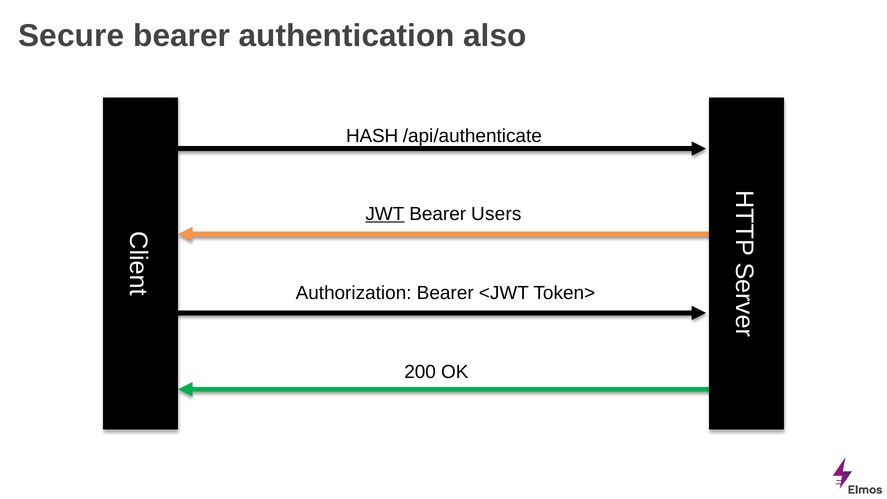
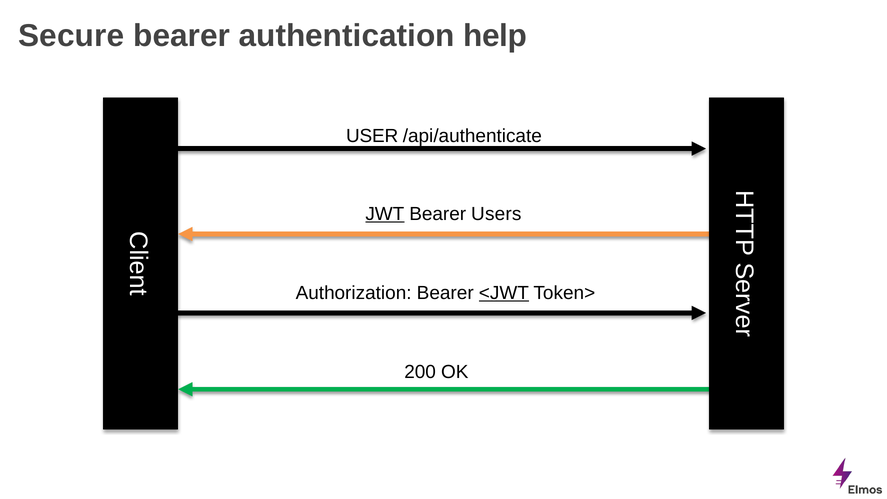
also: also -> help
HASH: HASH -> USER
<JWT underline: none -> present
